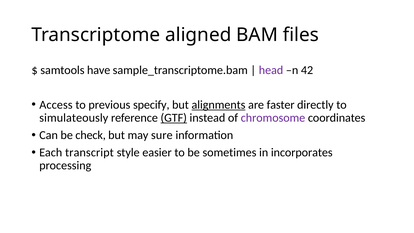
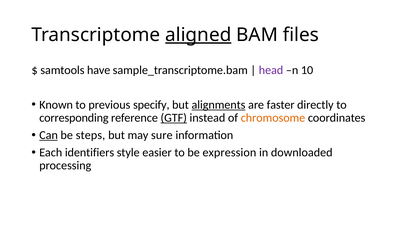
aligned underline: none -> present
42: 42 -> 10
Access: Access -> Known
simulateously: simulateously -> corresponding
chromosome colour: purple -> orange
Can underline: none -> present
check: check -> steps
transcript: transcript -> identifiers
sometimes: sometimes -> expression
incorporates: incorporates -> downloaded
